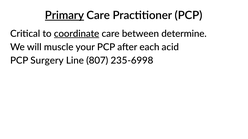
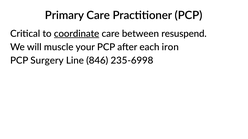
Primary underline: present -> none
determine: determine -> resuspend
acid: acid -> iron
807: 807 -> 846
